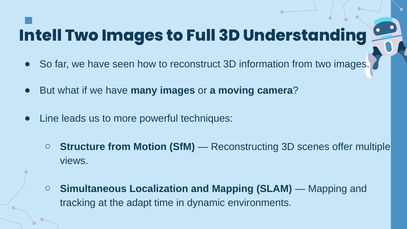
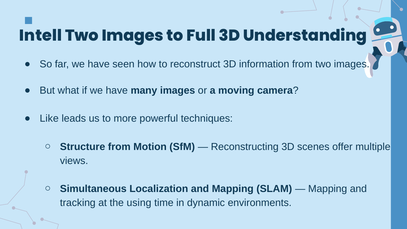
Line: Line -> Like
adapt: adapt -> using
